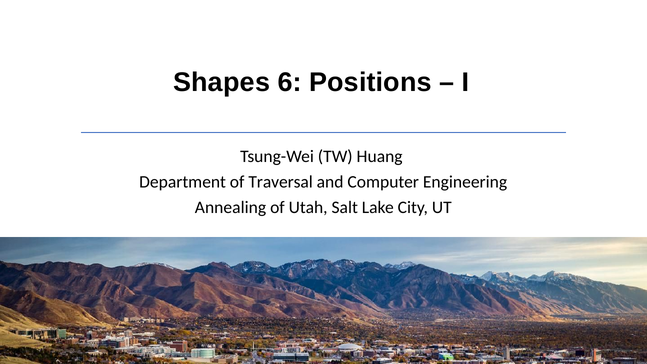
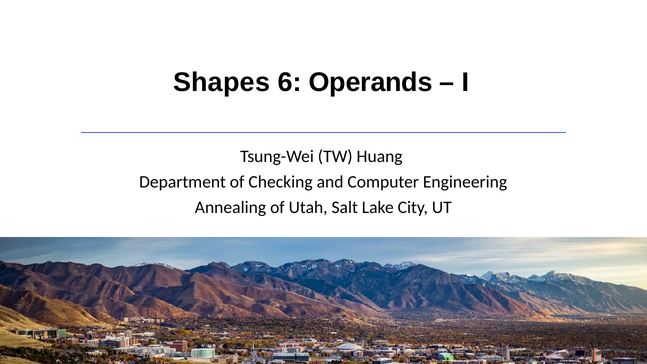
Positions: Positions -> Operands
Traversal: Traversal -> Checking
